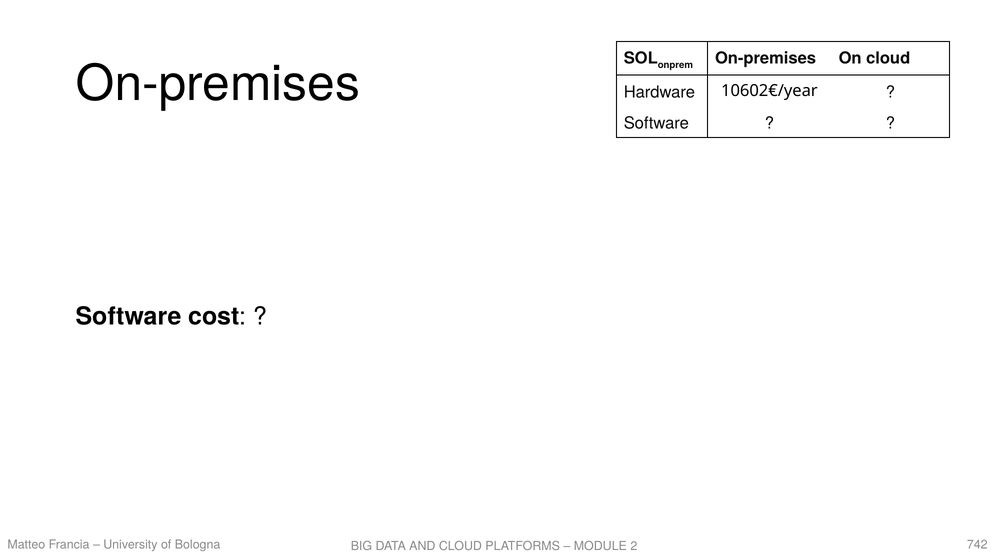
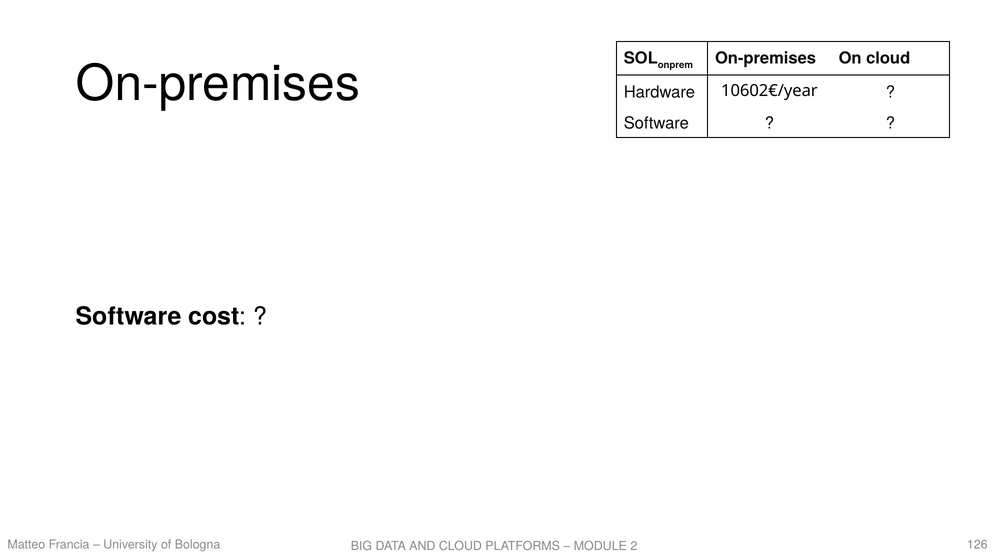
742: 742 -> 126
